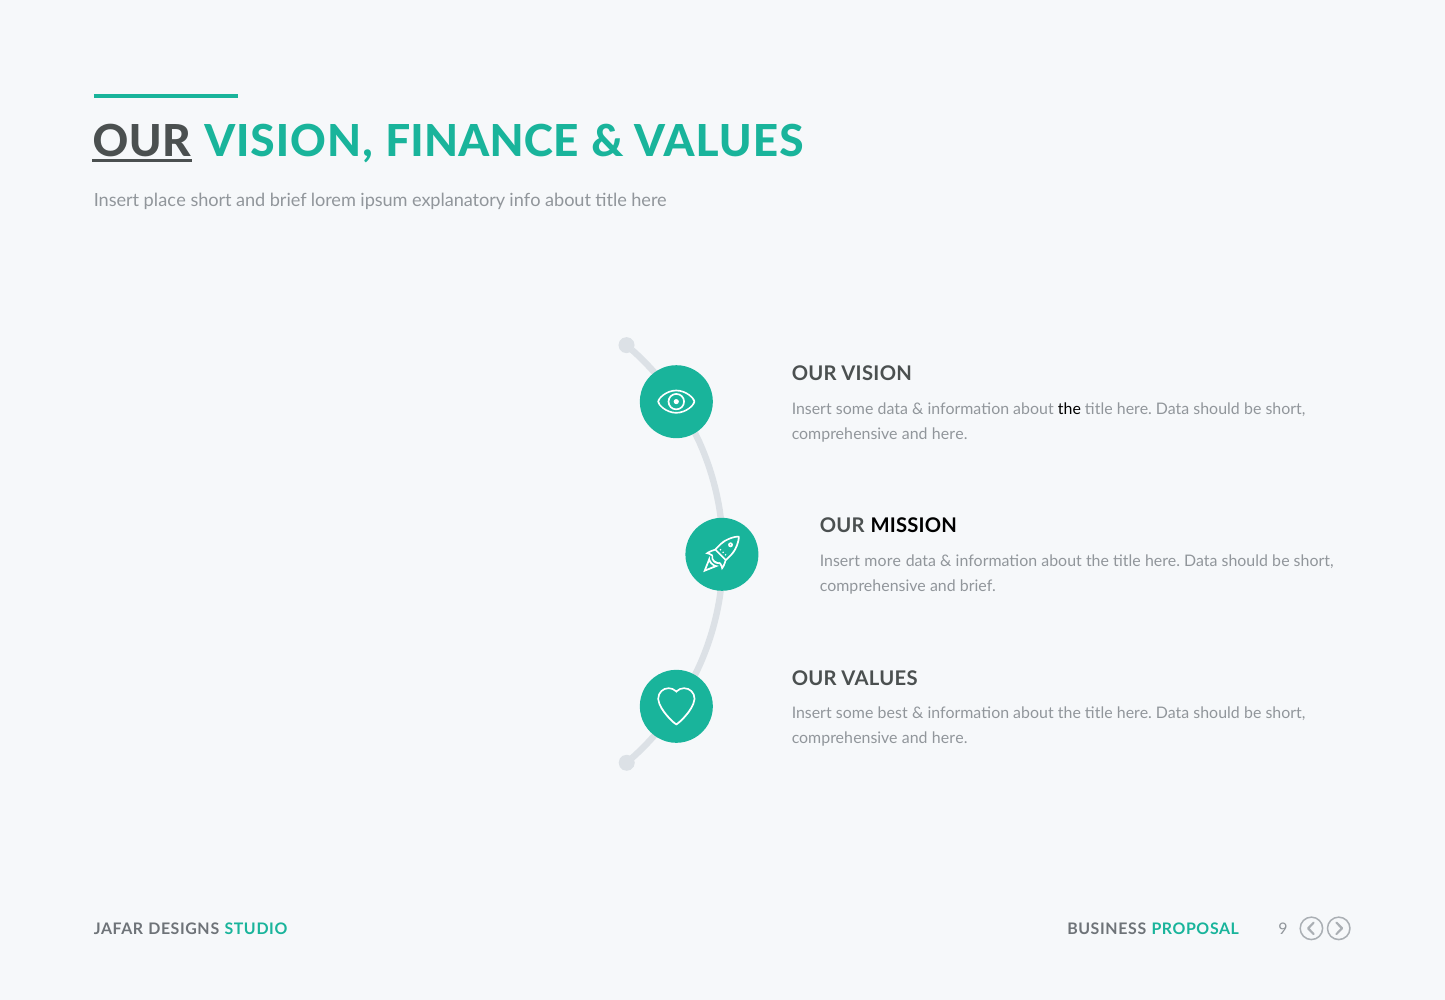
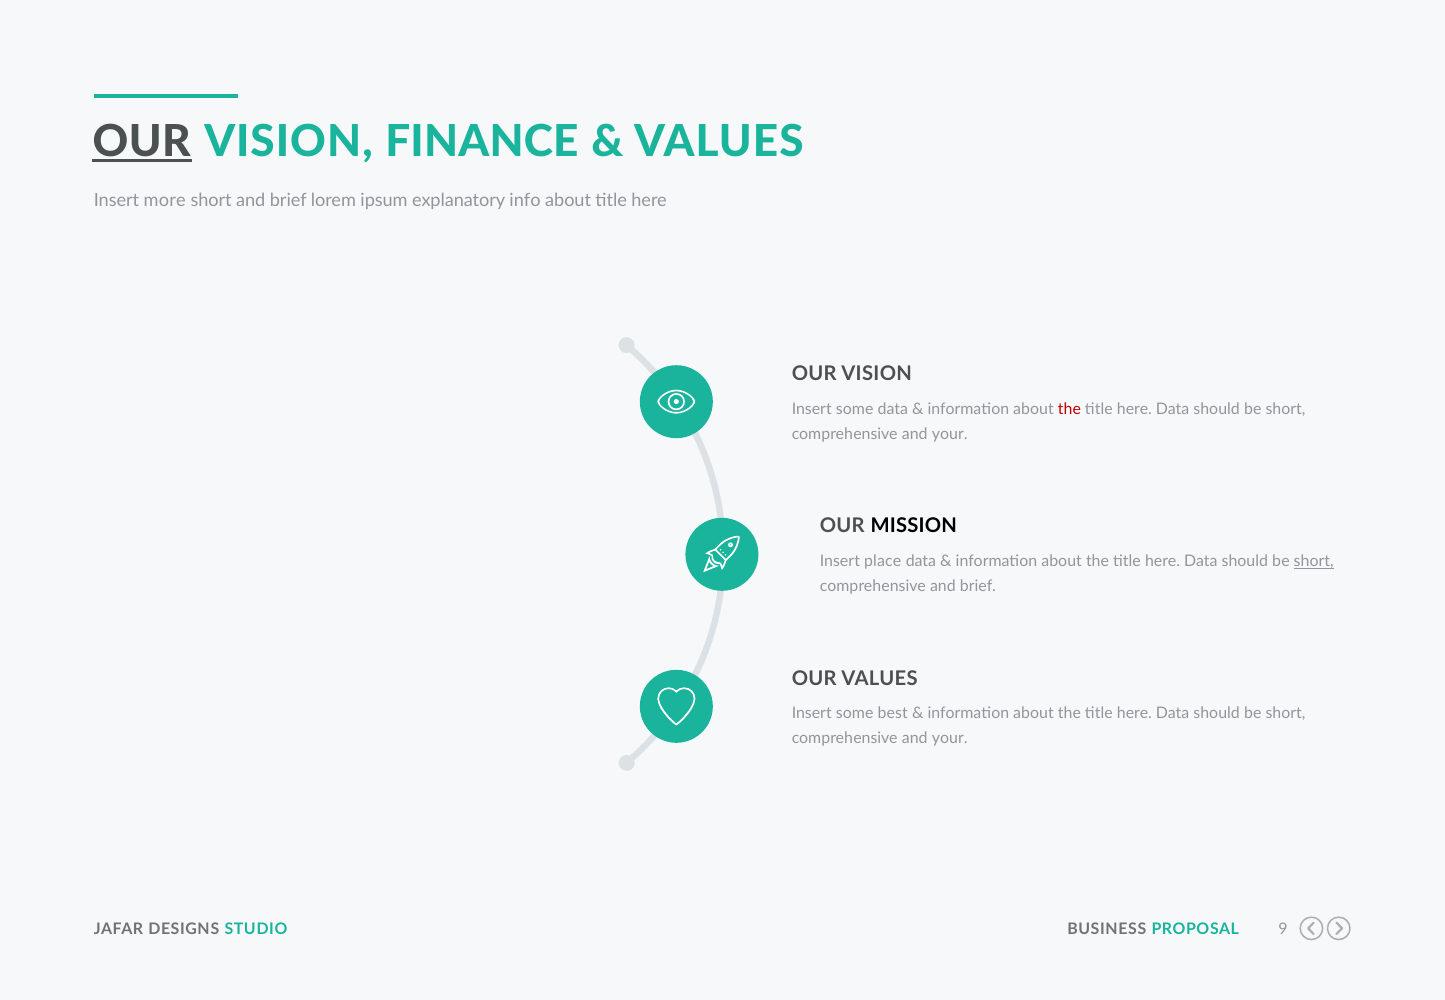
place: place -> more
the at (1069, 409) colour: black -> red
here at (950, 434): here -> your
more: more -> place
short at (1314, 561) underline: none -> present
here at (950, 739): here -> your
